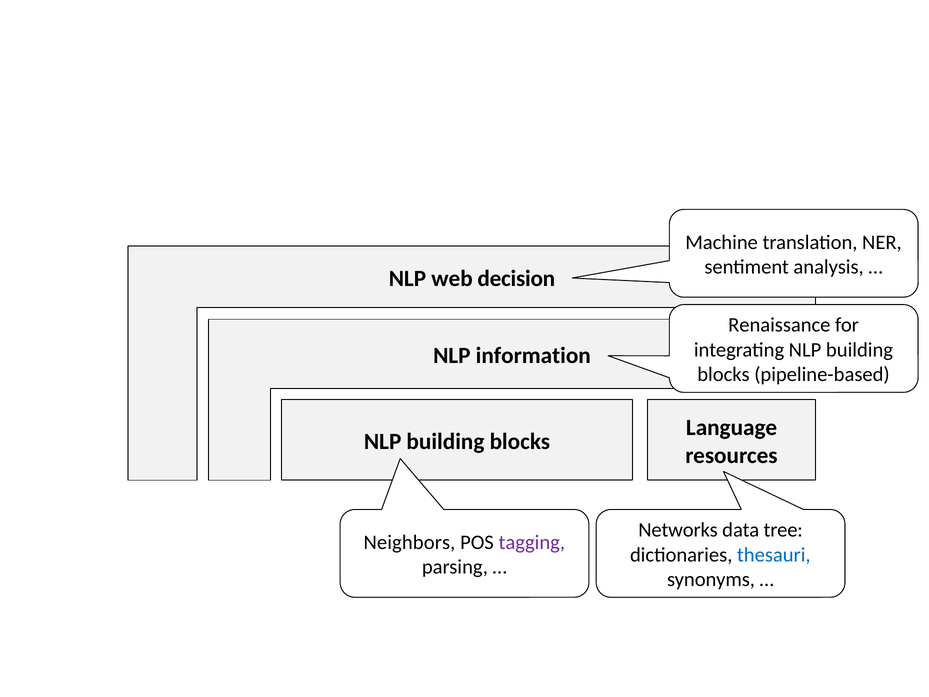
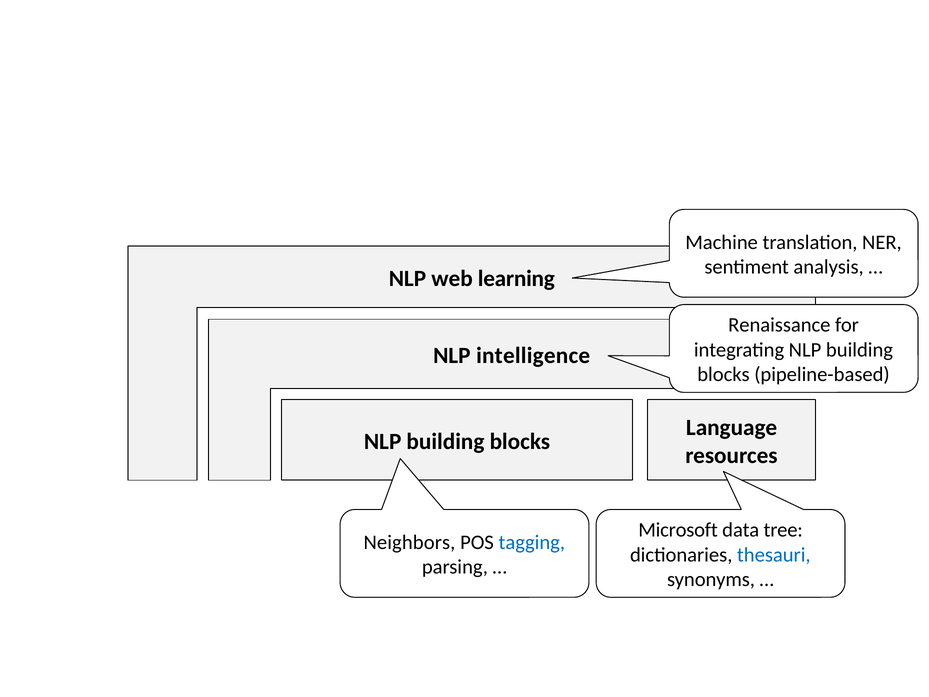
decision: decision -> learning
information: information -> intelligence
Networks: Networks -> Microsoft
tagging colour: purple -> blue
